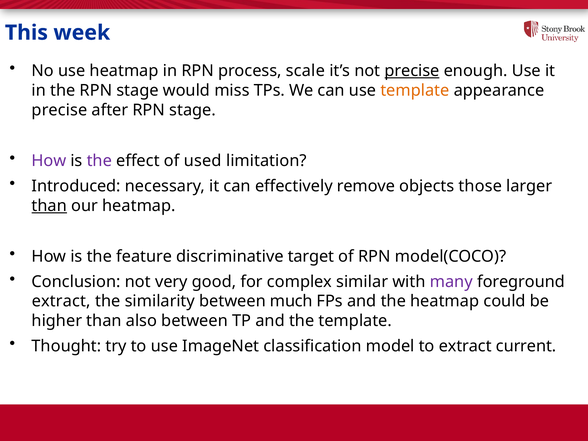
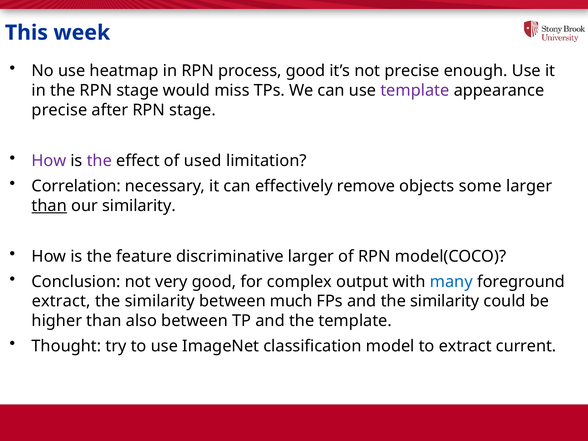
process scale: scale -> good
precise at (412, 71) underline: present -> none
template at (415, 90) colour: orange -> purple
Introduced: Introduced -> Correlation
those: those -> some
our heatmap: heatmap -> similarity
discriminative target: target -> larger
similar: similar -> output
many colour: purple -> blue
and the heatmap: heatmap -> similarity
